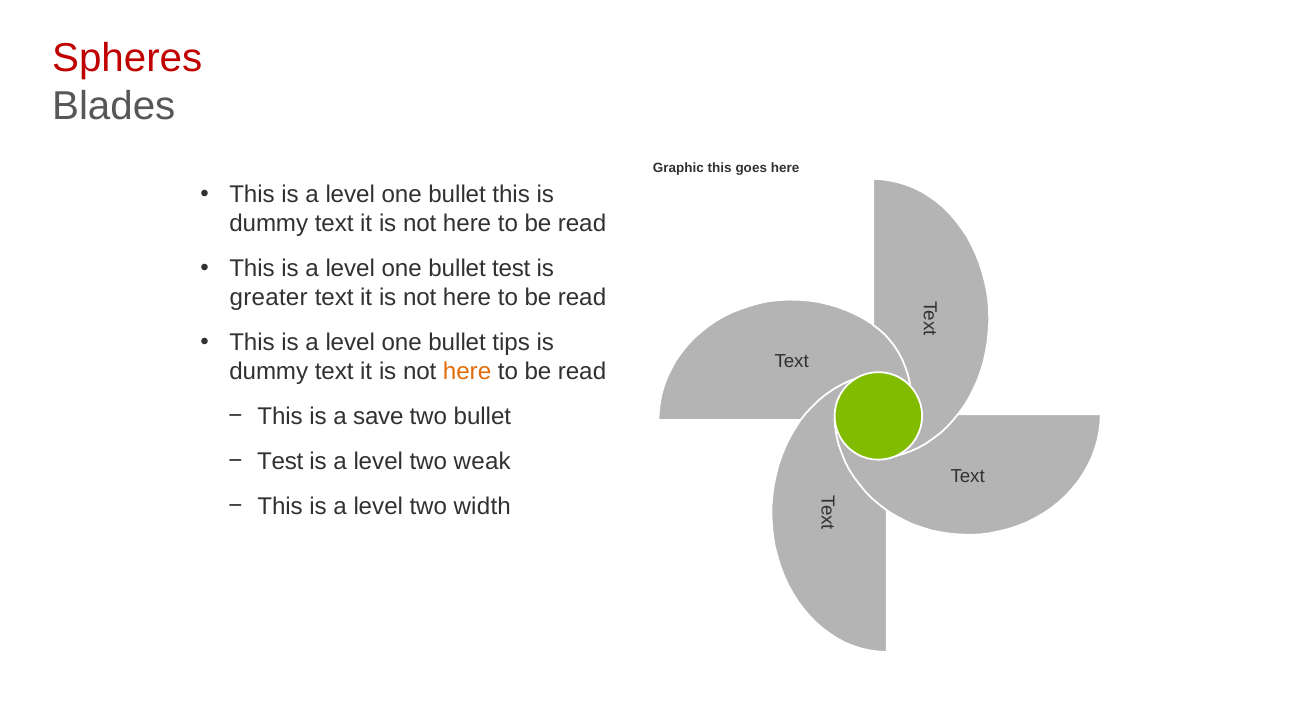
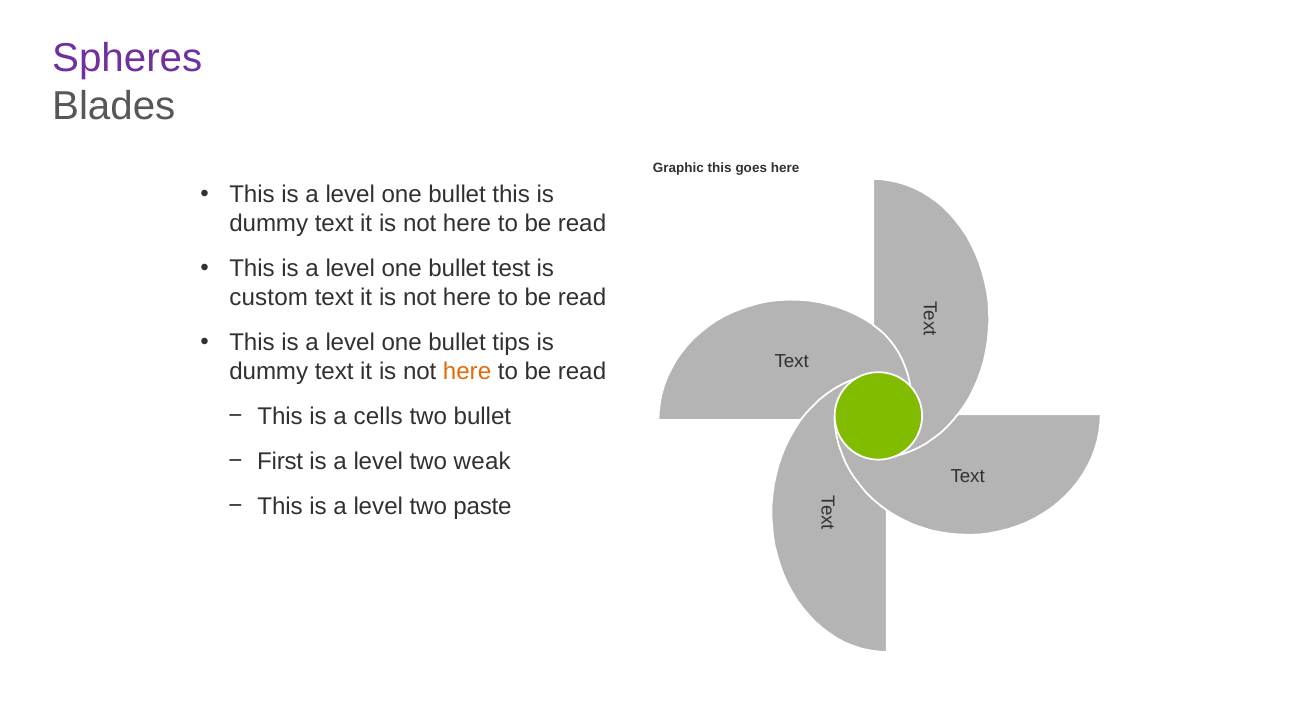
Spheres colour: red -> purple
greater: greater -> custom
save: save -> cells
Test at (280, 462): Test -> First
width: width -> paste
